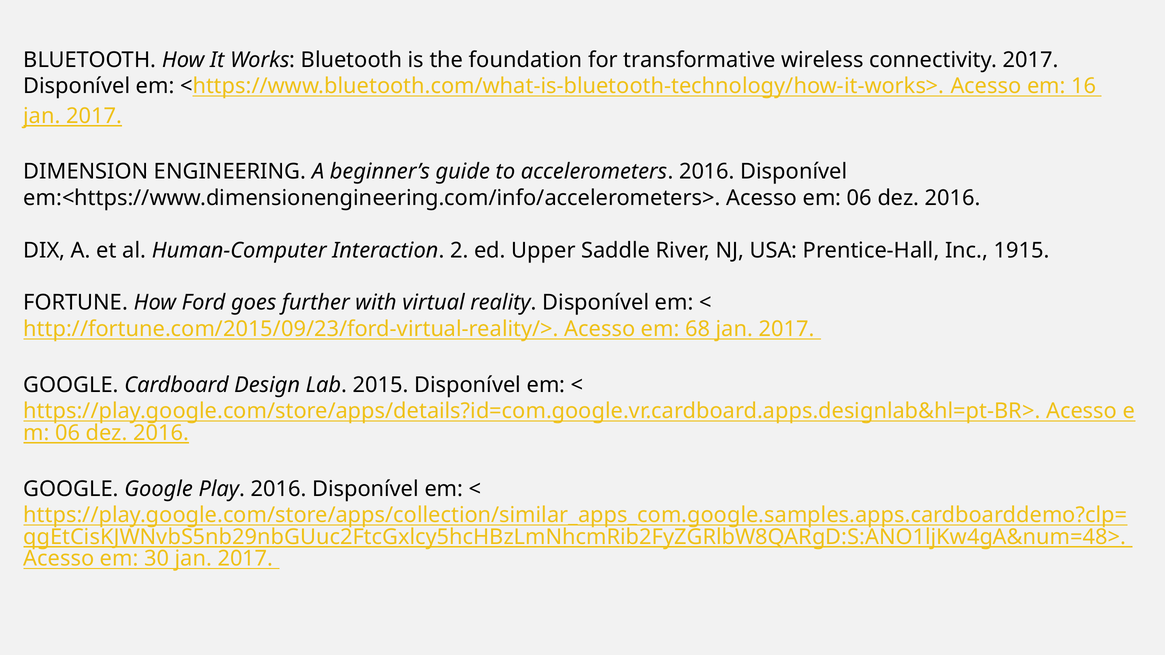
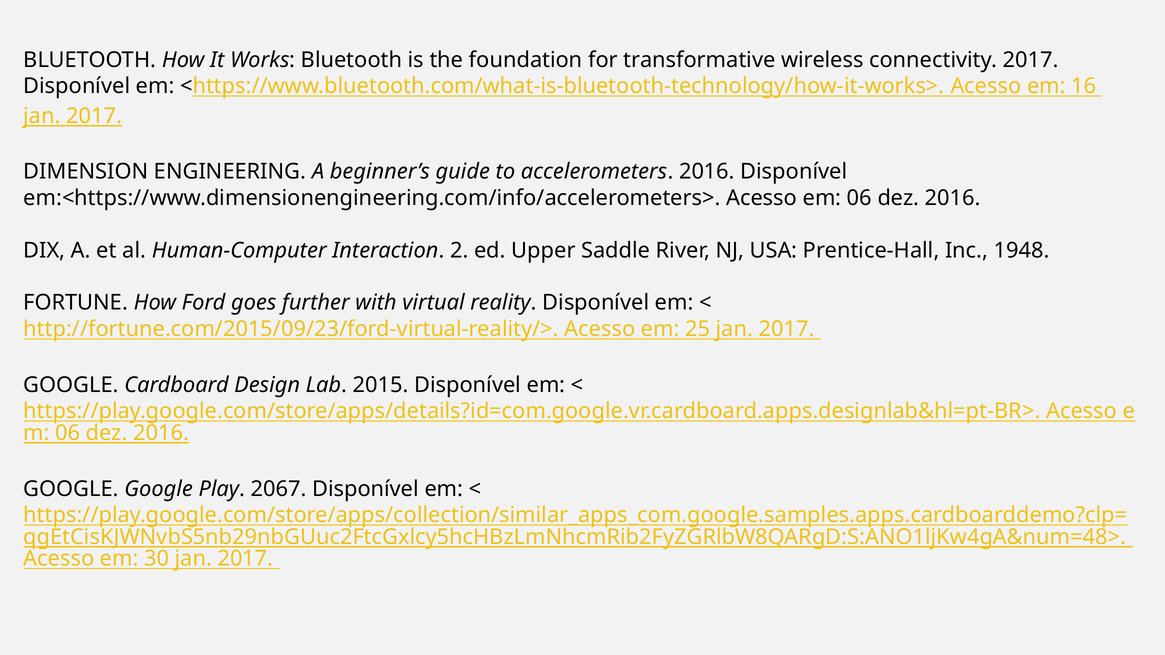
1915: 1915 -> 1948
68: 68 -> 25
Play 2016: 2016 -> 2067
